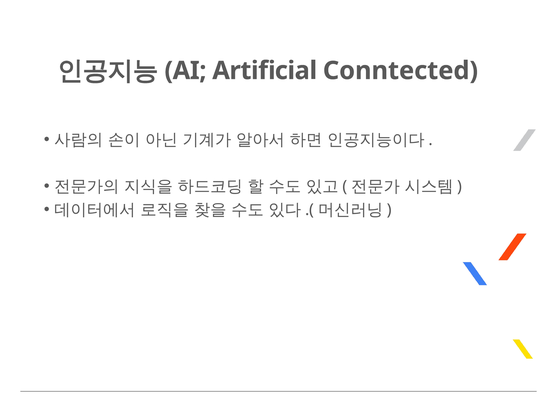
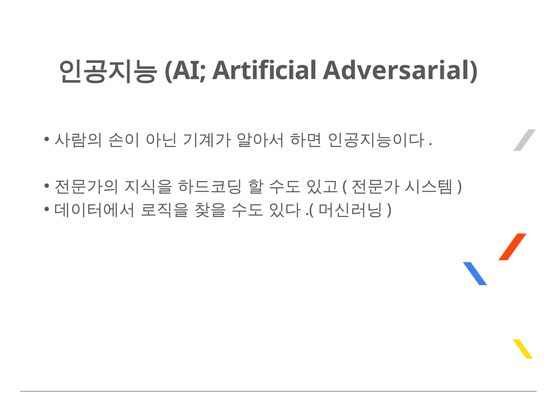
Conntected: Conntected -> Adversarial
